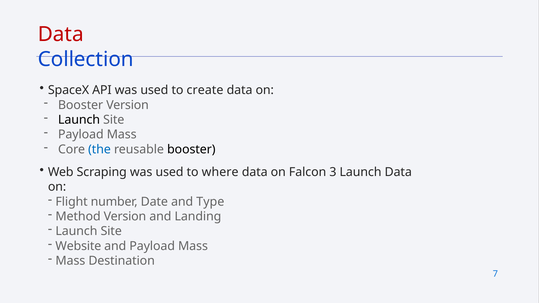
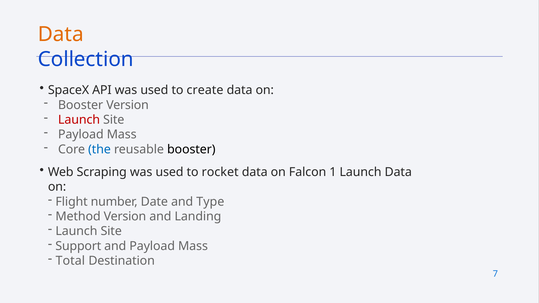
Data at (61, 34) colour: red -> orange
Launch at (79, 120) colour: black -> red
where: where -> rocket
3: 3 -> 1
Website: Website -> Support
Mass at (70, 261): Mass -> Total
